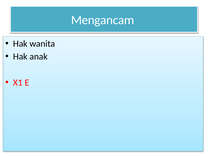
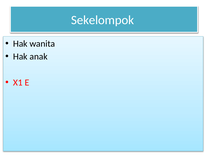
Mengancam: Mengancam -> Sekelompok
